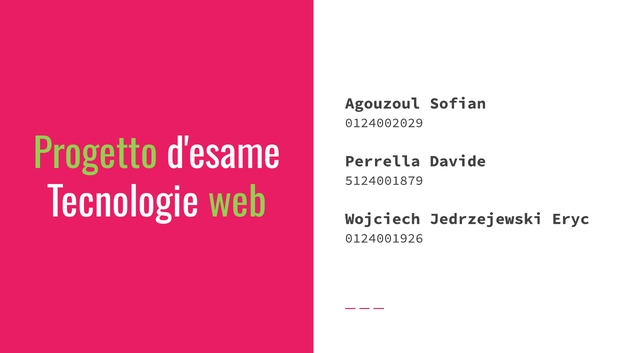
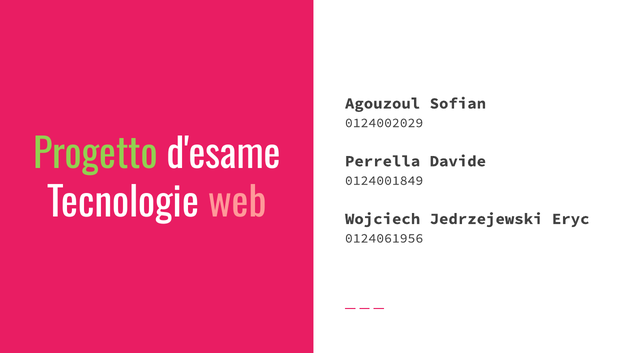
5124001879: 5124001879 -> 0124001849
web colour: light green -> pink
0124001926: 0124001926 -> 0124061956
